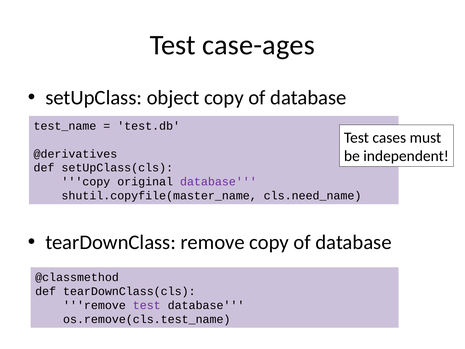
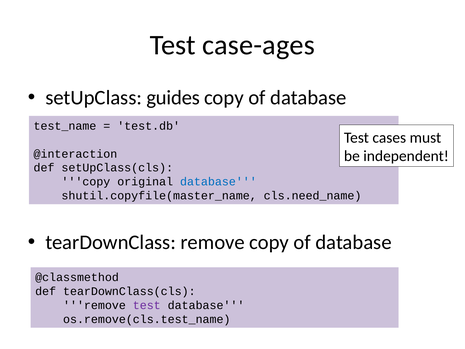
object: object -> guides
@derivatives: @derivatives -> @interaction
database at (218, 182) colour: purple -> blue
